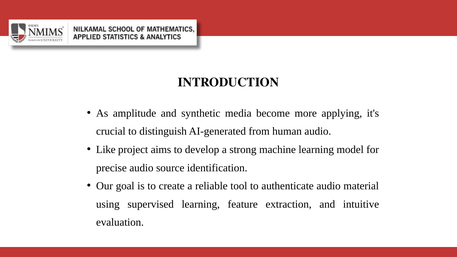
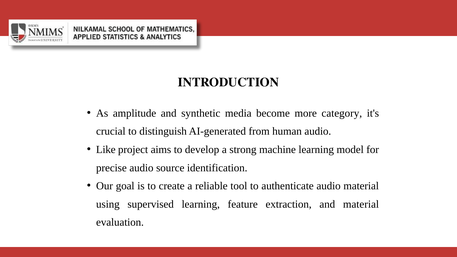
applying: applying -> category
and intuitive: intuitive -> material
